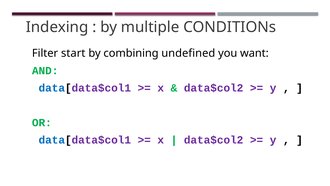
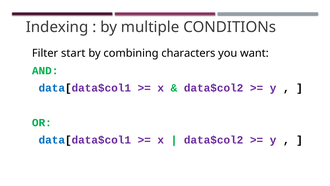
undefined: undefined -> characters
